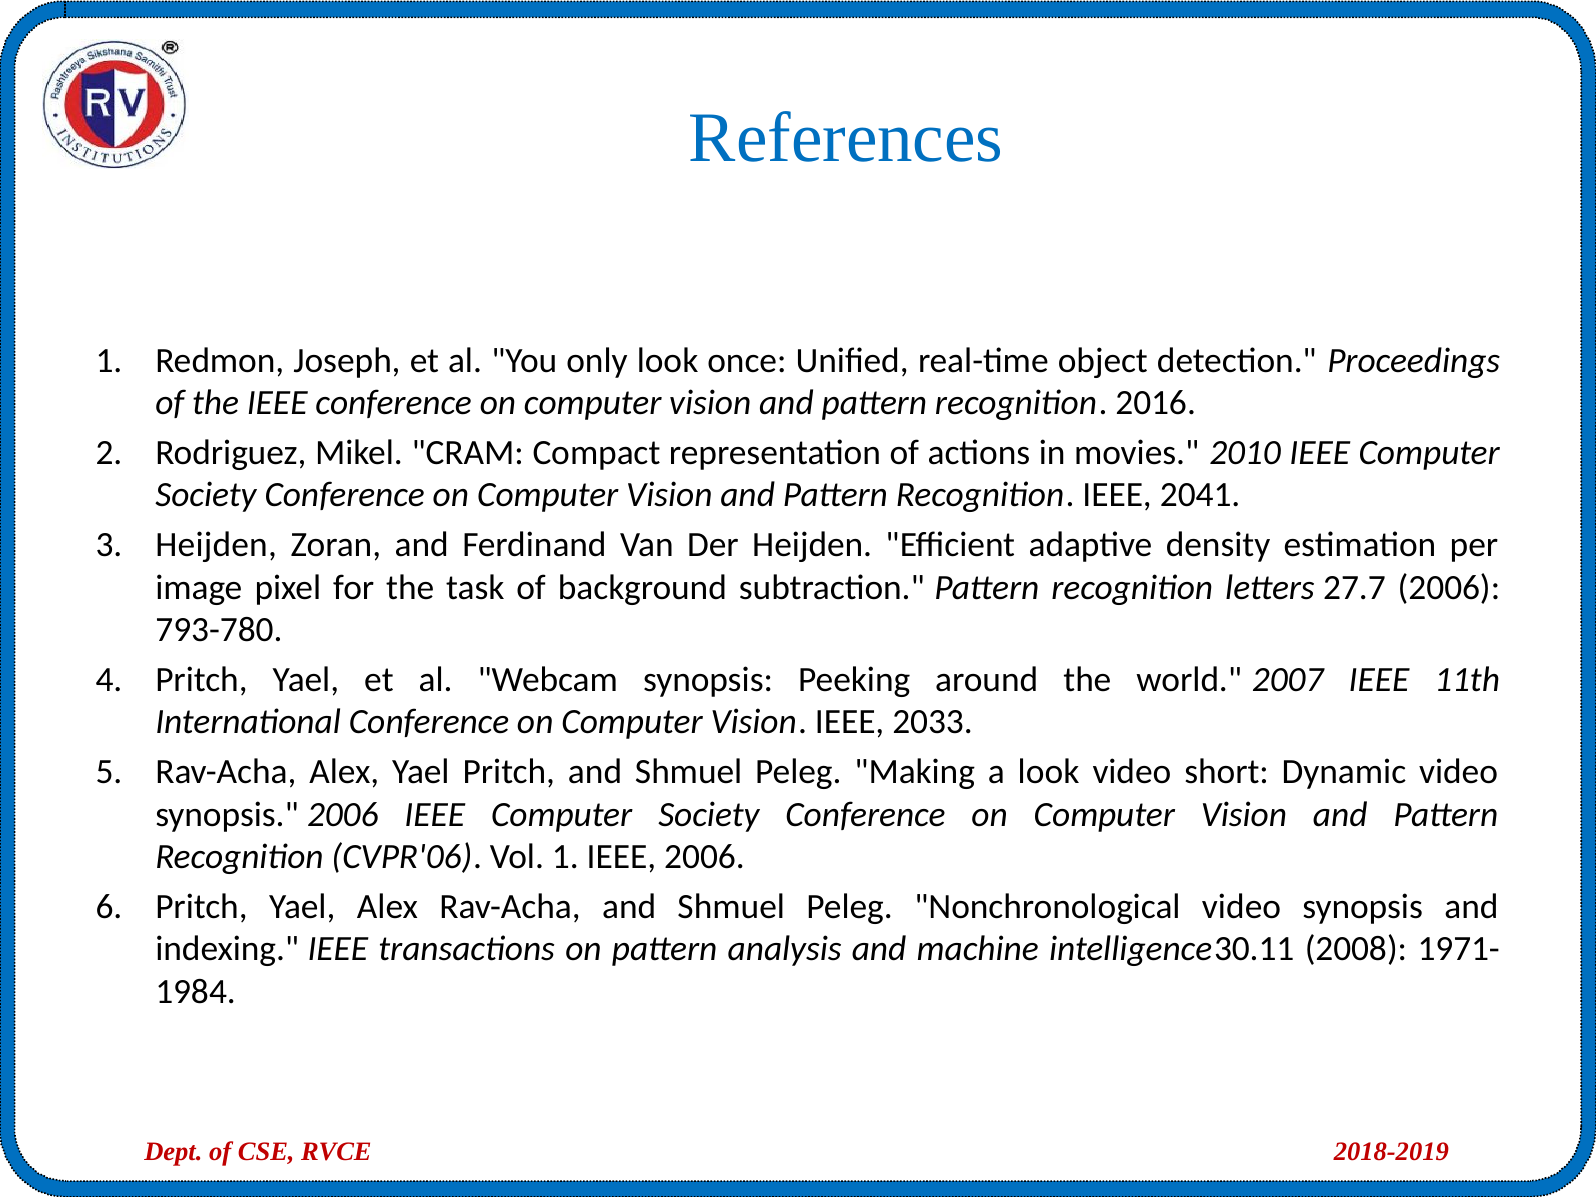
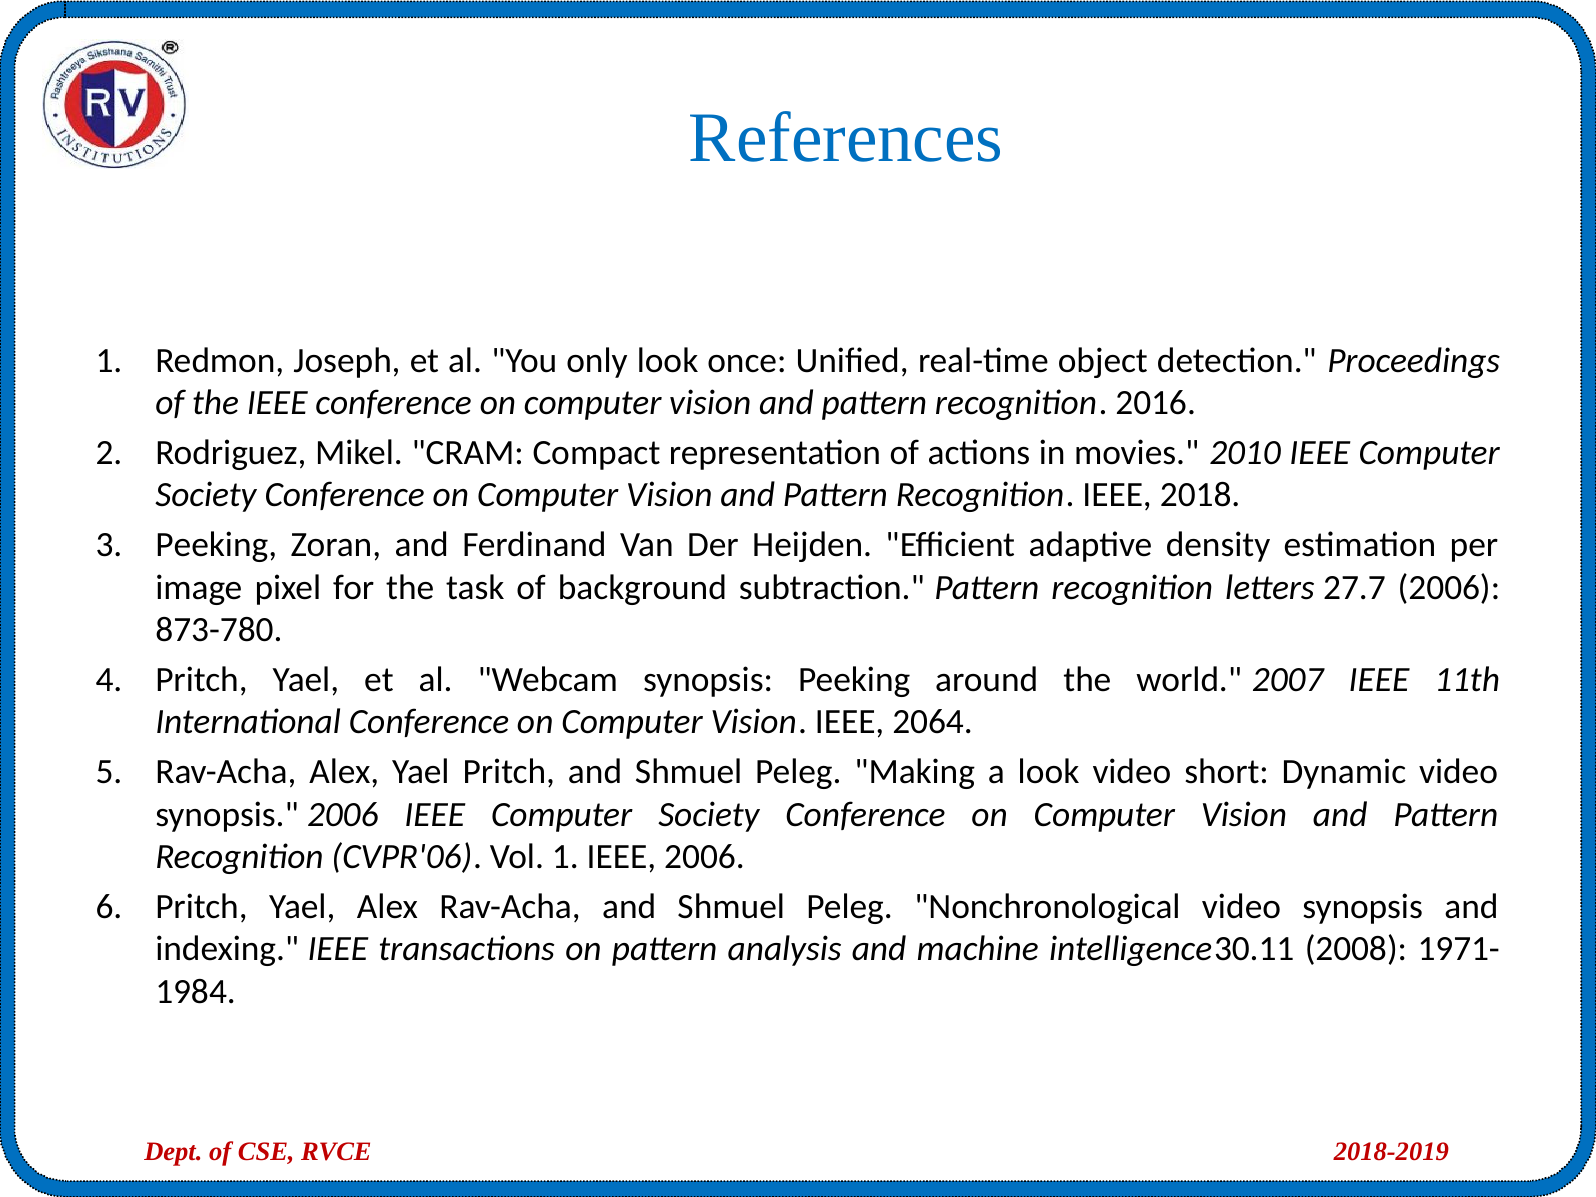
2041: 2041 -> 2018
Heijden at (216, 545): Heijden -> Peeking
793-780: 793-780 -> 873-780
2033: 2033 -> 2064
